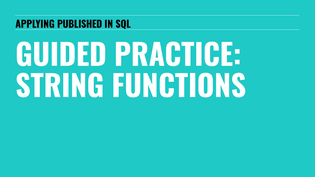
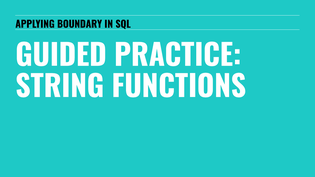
PUBLISHED: PUBLISHED -> BOUNDARY
